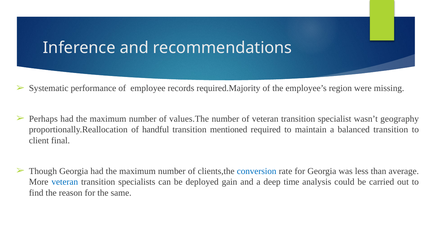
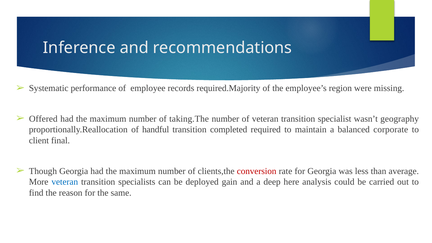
Perhaps: Perhaps -> Offered
values.The: values.The -> taking.The
mentioned: mentioned -> completed
balanced transition: transition -> corporate
conversion colour: blue -> red
time: time -> here
